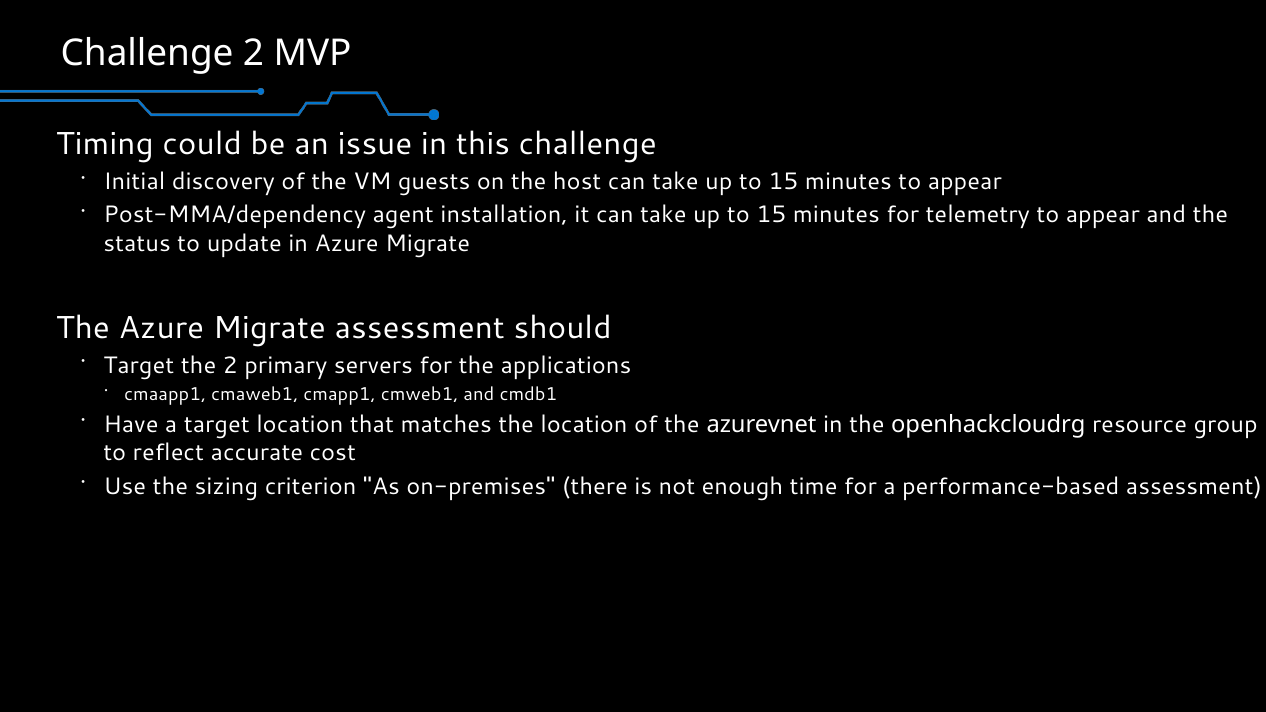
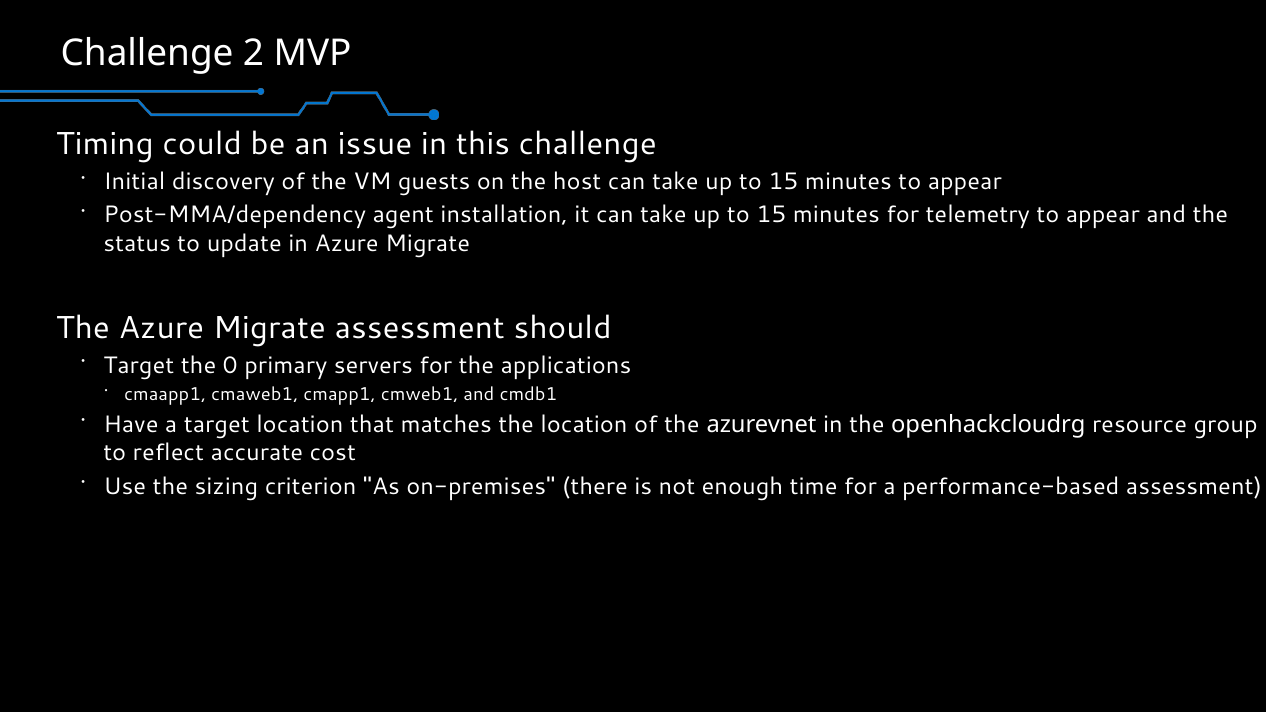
the 2: 2 -> 0
